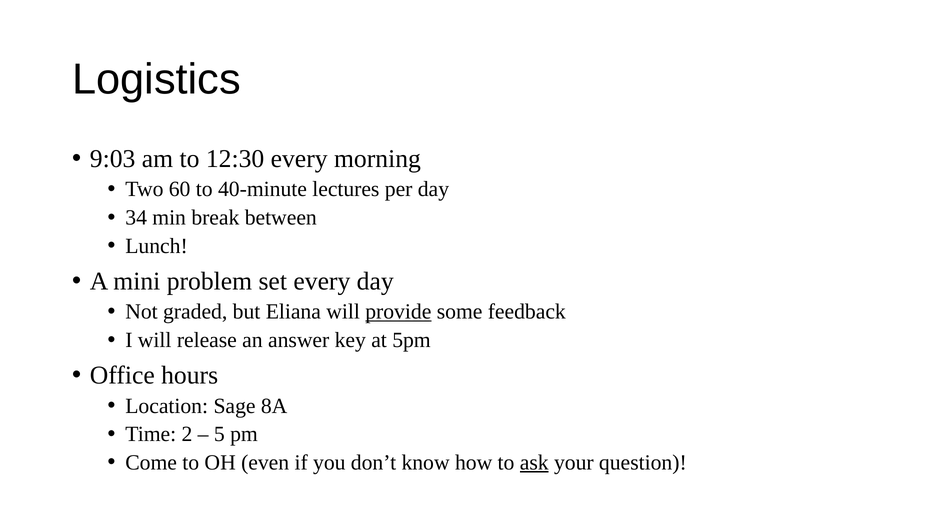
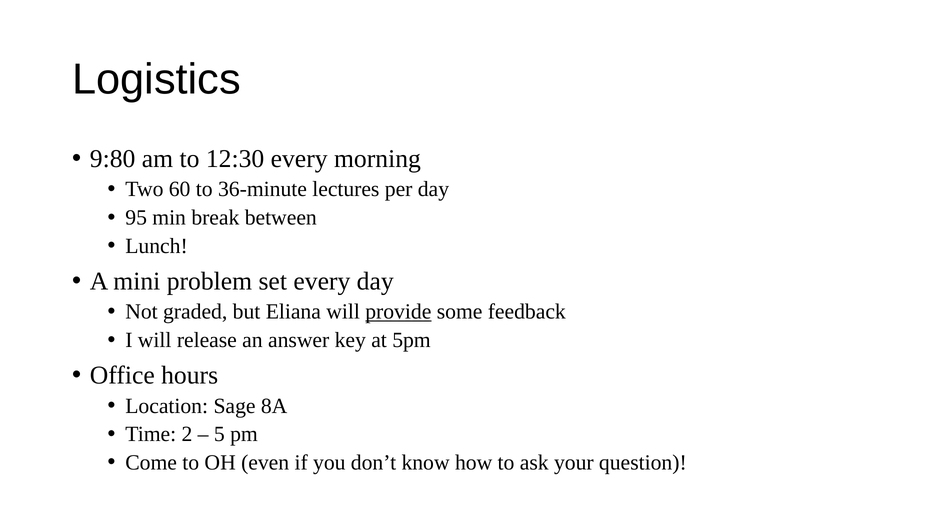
9:03: 9:03 -> 9:80
40-minute: 40-minute -> 36-minute
34: 34 -> 95
ask underline: present -> none
